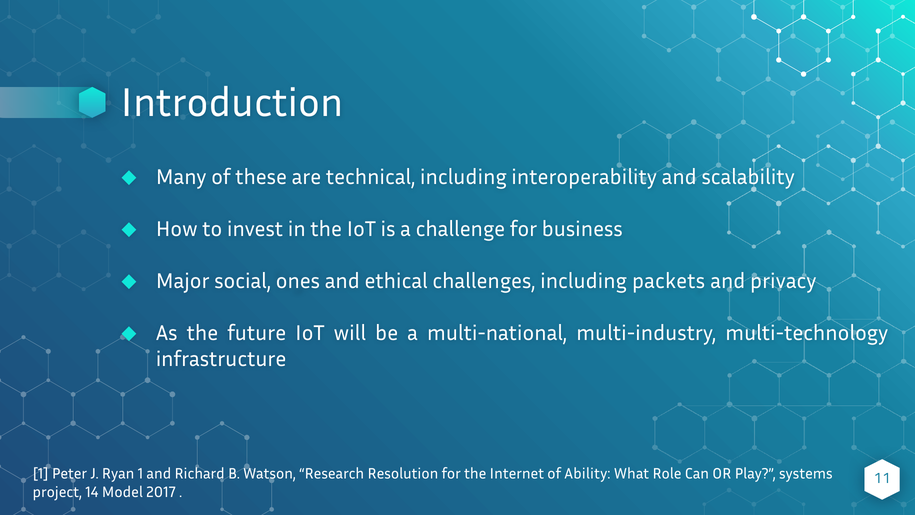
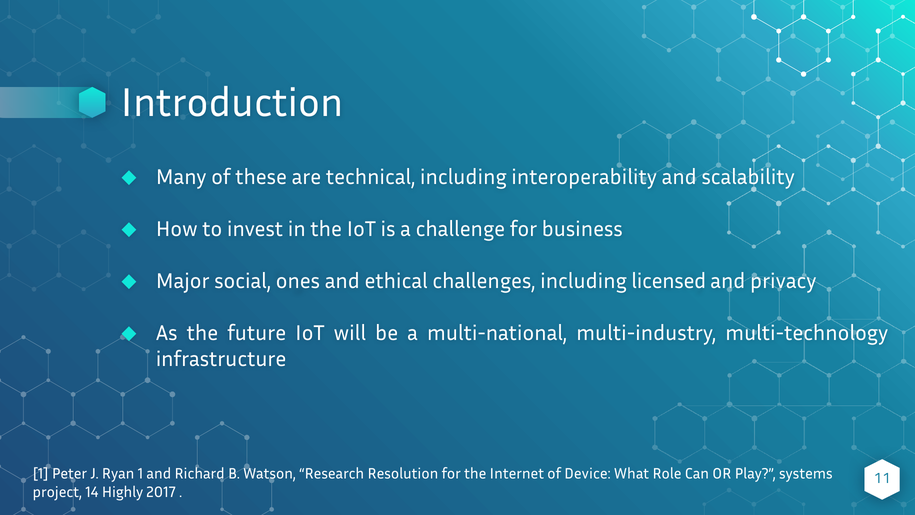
packets: packets -> licensed
Ability: Ability -> Device
Model: Model -> Highly
